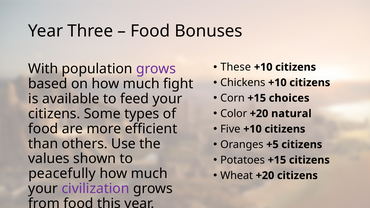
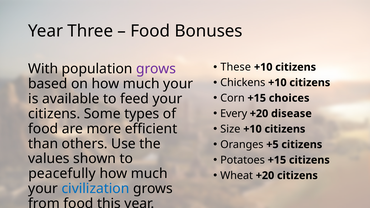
on how much fight: fight -> your
Color: Color -> Every
natural: natural -> disease
Five: Five -> Size
civilization colour: purple -> blue
